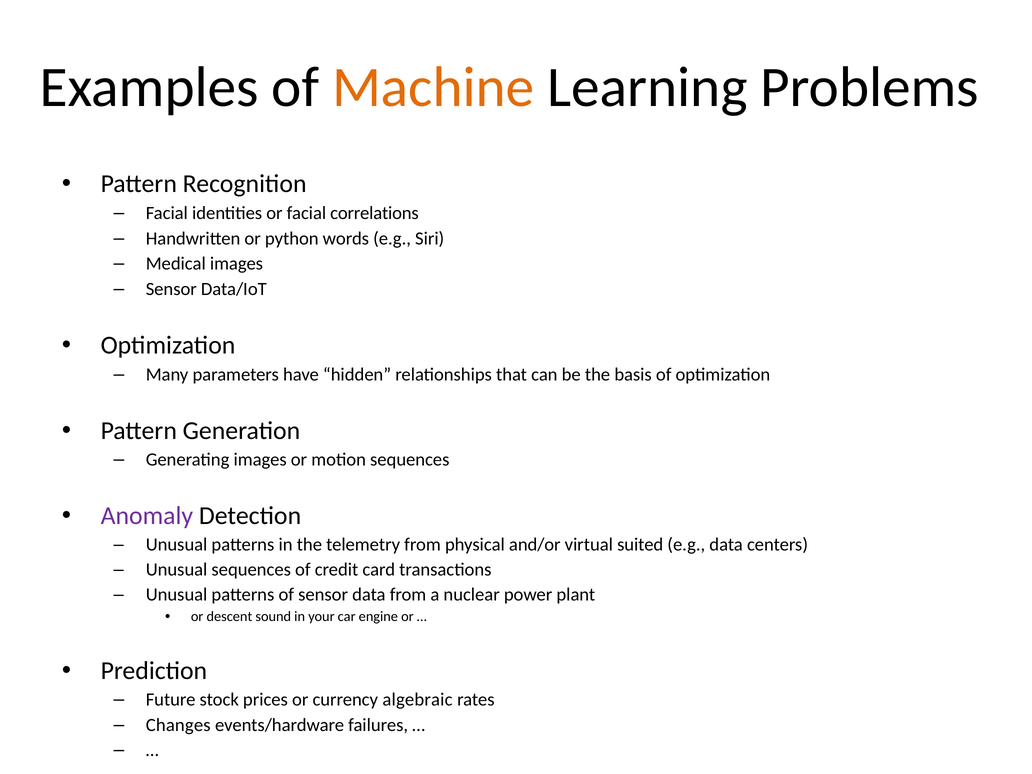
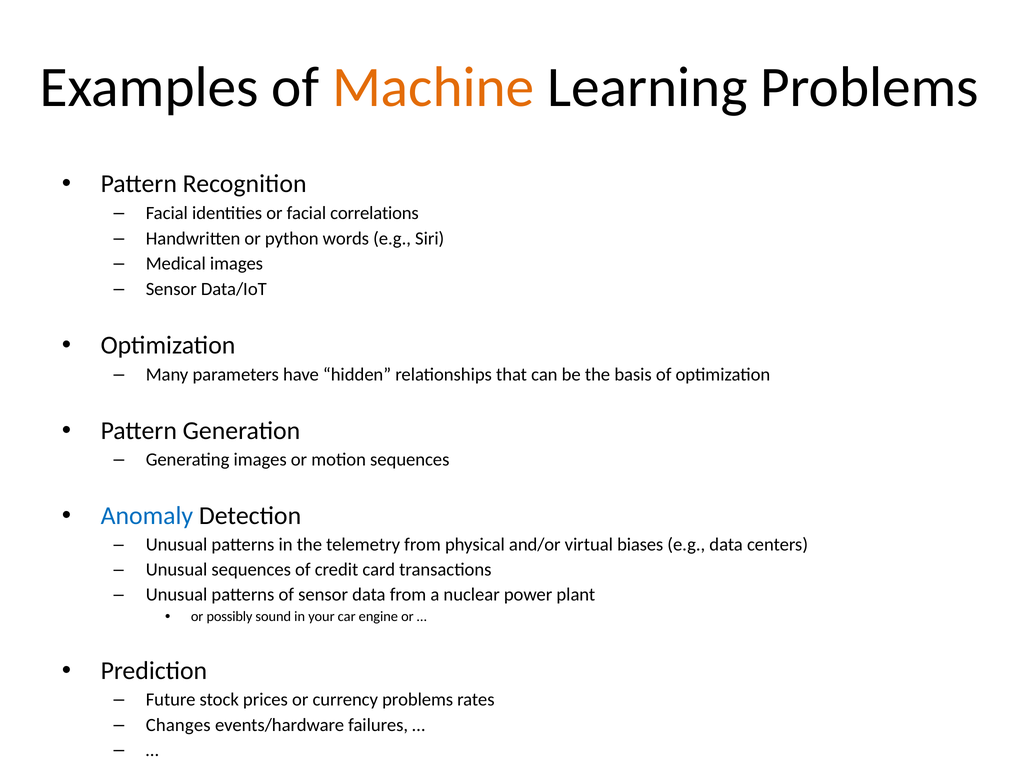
Anomaly colour: purple -> blue
suited: suited -> biases
descent: descent -> possibly
currency algebraic: algebraic -> problems
